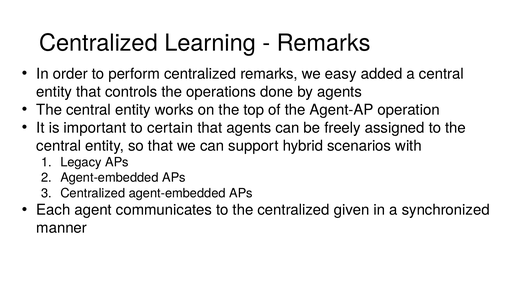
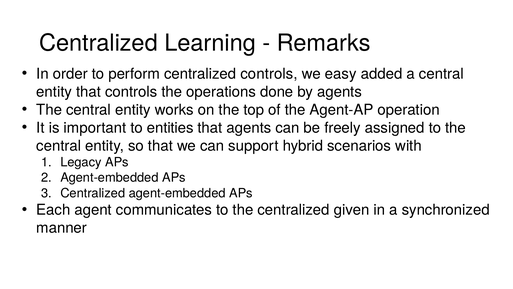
centralized remarks: remarks -> controls
certain: certain -> entities
